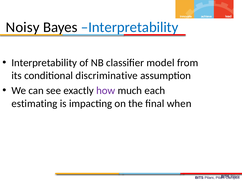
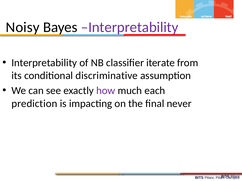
Interpretability at (130, 27) colour: blue -> purple
model: model -> iterate
estimating: estimating -> prediction
when: when -> never
